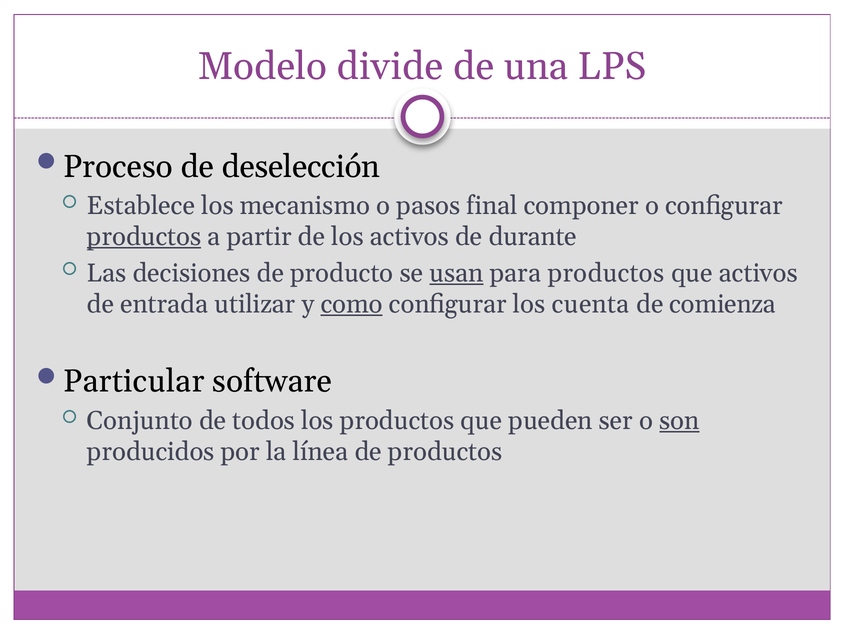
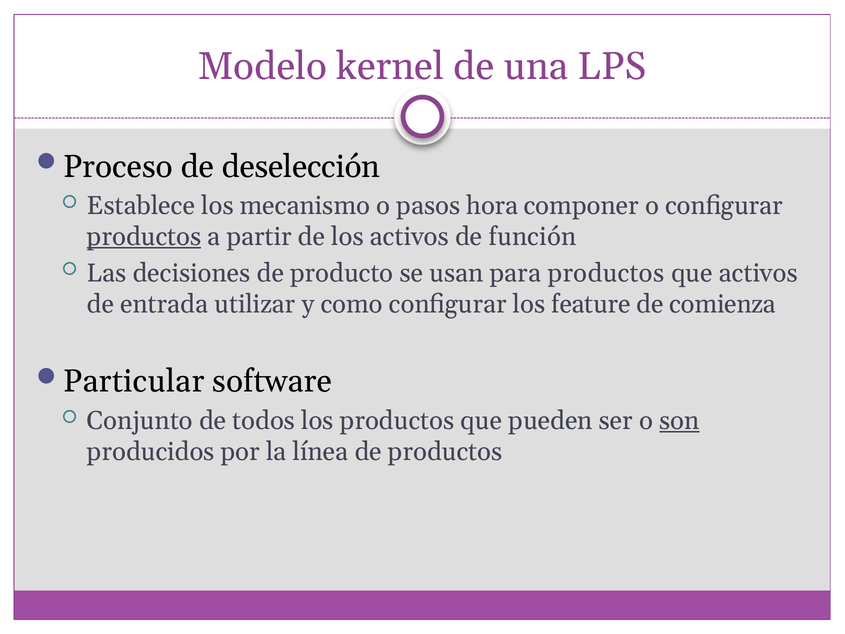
divide: divide -> kernel
final: final -> hora
durante: durante -> función
usan underline: present -> none
como underline: present -> none
cuenta: cuenta -> feature
